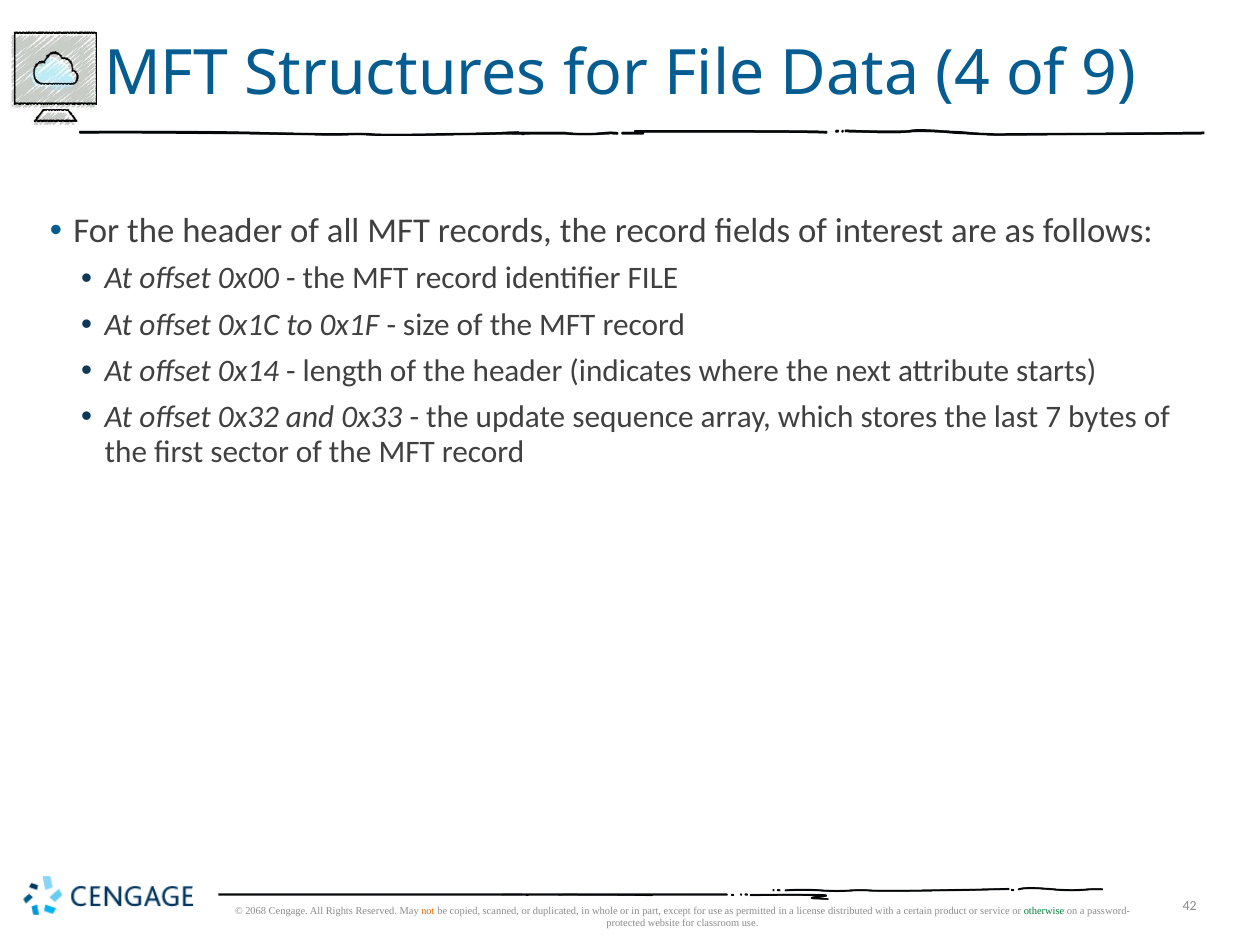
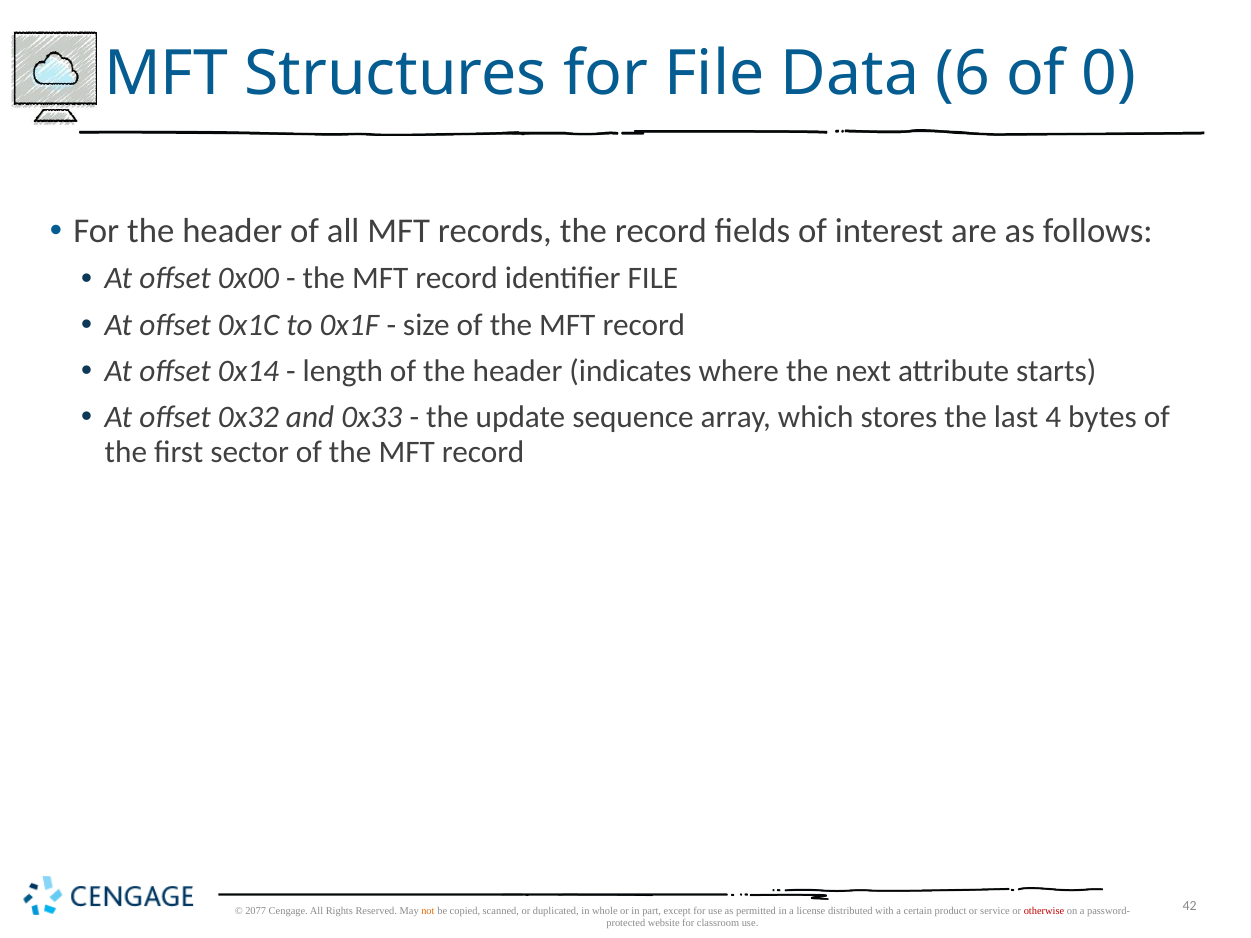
4: 4 -> 6
9: 9 -> 0
7: 7 -> 4
2068: 2068 -> 2077
otherwise colour: green -> red
